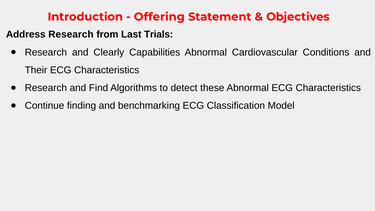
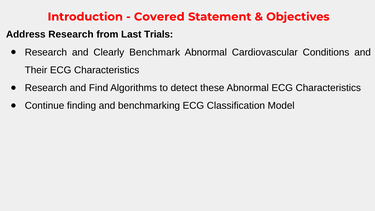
Offering: Offering -> Covered
Capabilities: Capabilities -> Benchmark
